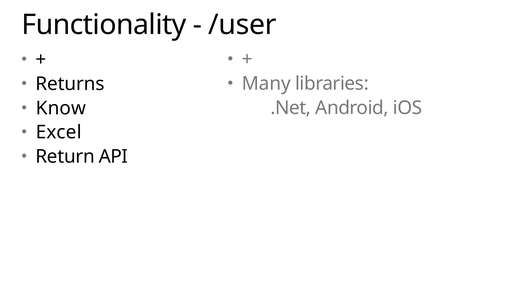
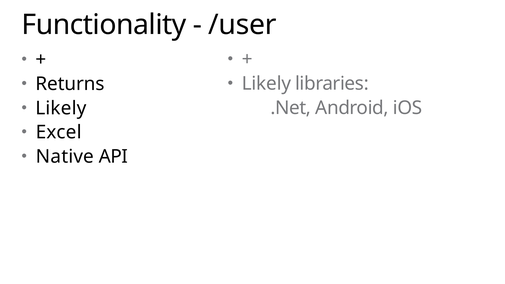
Many at (266, 84): Many -> Likely
Know at (61, 108): Know -> Likely
Return: Return -> Native
